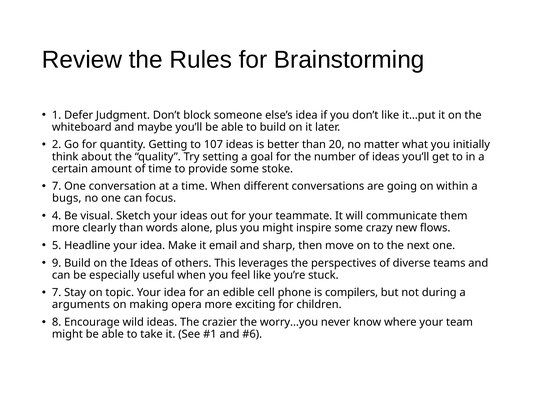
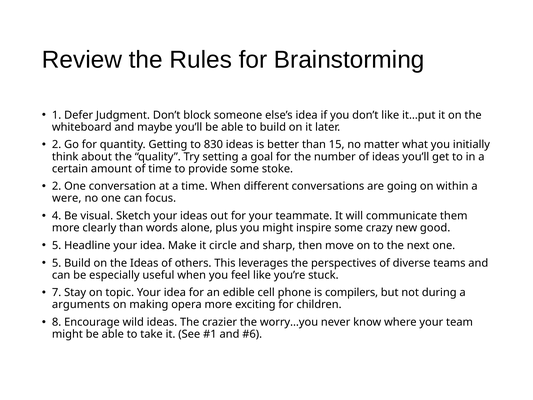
107: 107 -> 830
20: 20 -> 15
7 at (57, 186): 7 -> 2
bugs: bugs -> were
flows: flows -> good
email: email -> circle
9 at (57, 263): 9 -> 5
